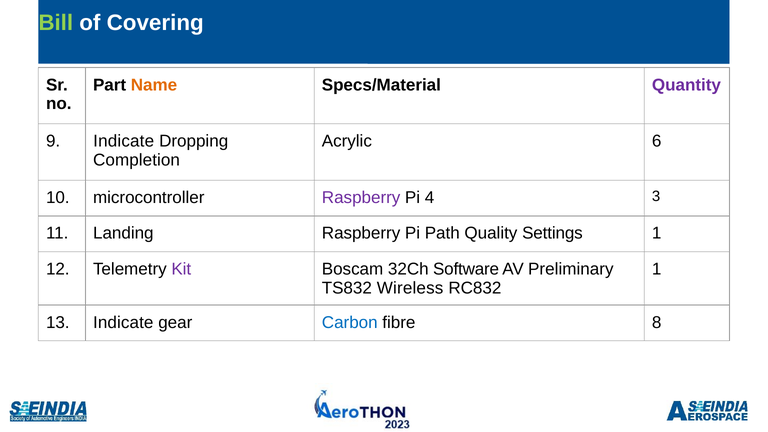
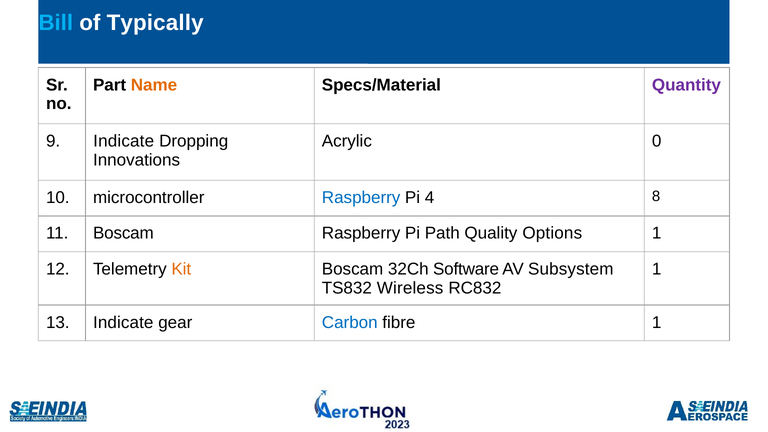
Bill colour: light green -> light blue
Covering: Covering -> Typically
6: 6 -> 0
Completion: Completion -> Innovations
Raspberry at (361, 197) colour: purple -> blue
3: 3 -> 8
11 Landing: Landing -> Boscam
Settings: Settings -> Options
Kit colour: purple -> orange
Preliminary: Preliminary -> Subsystem
fibre 8: 8 -> 1
